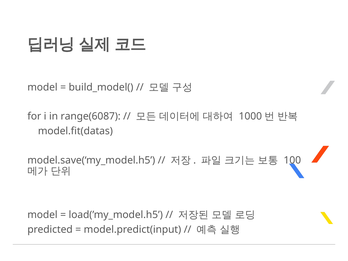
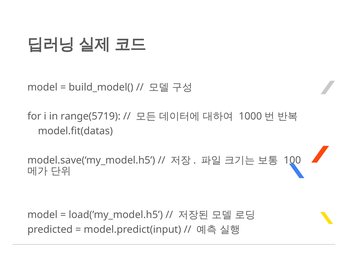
range(6087: range(6087 -> range(5719
